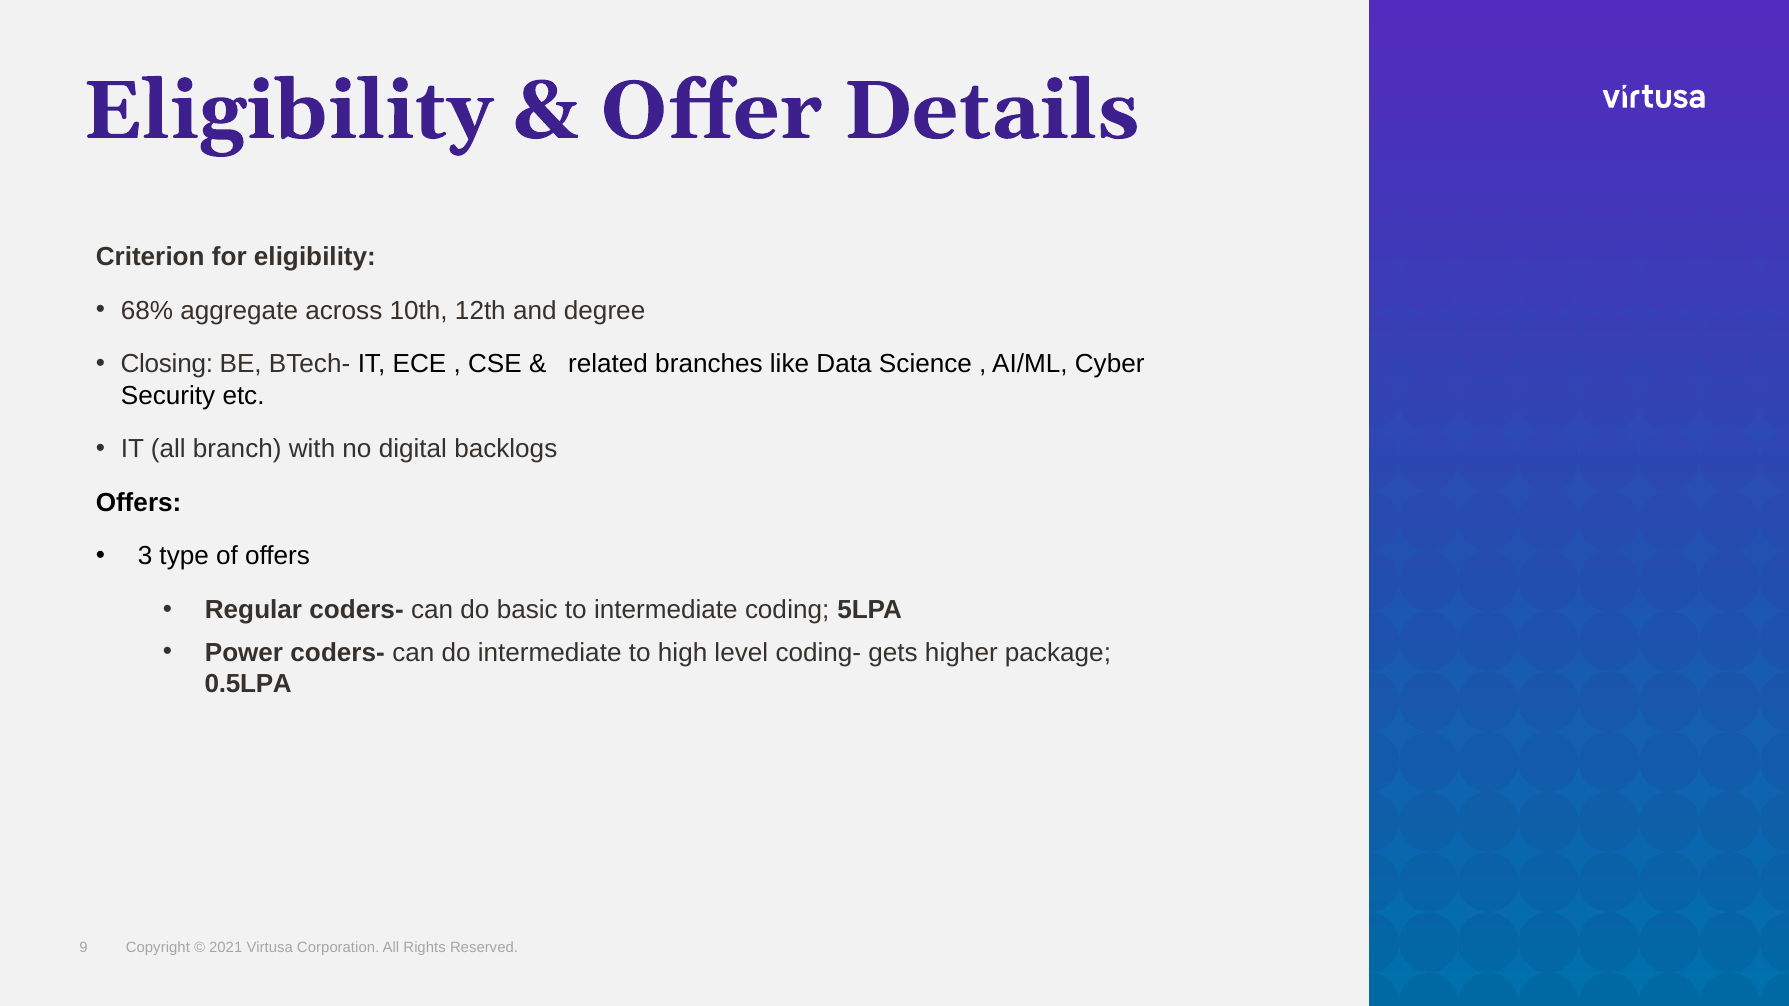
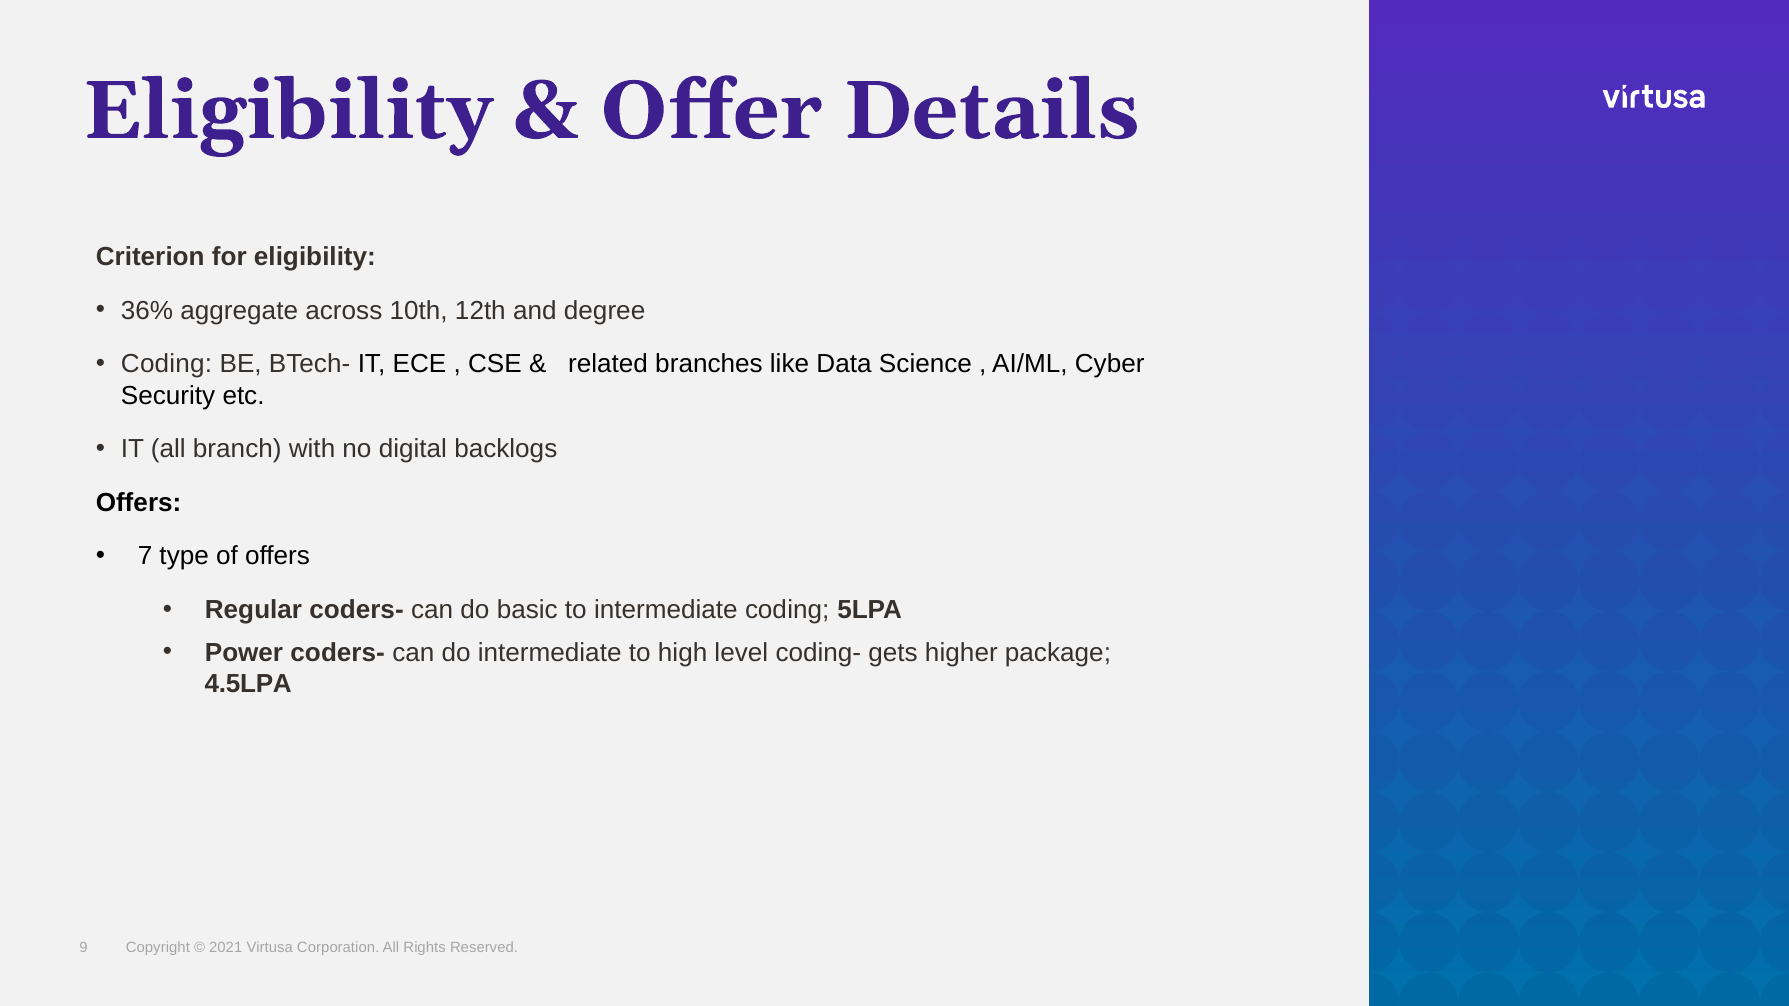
68%: 68% -> 36%
Closing at (167, 364): Closing -> Coding
3: 3 -> 7
0.5LPA: 0.5LPA -> 4.5LPA
